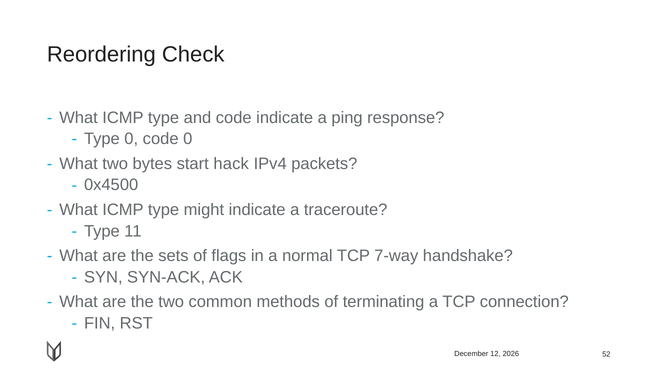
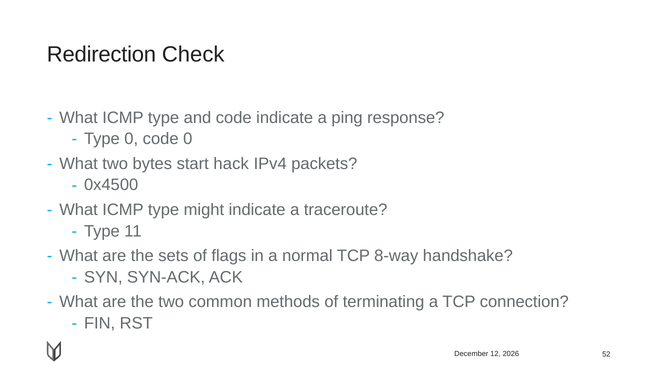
Reordering: Reordering -> Redirection
7-way: 7-way -> 8-way
